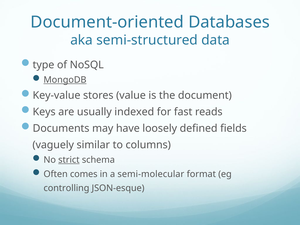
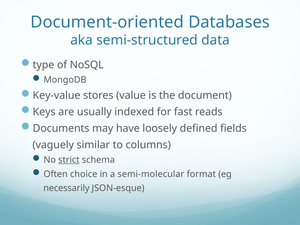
MongoDB underline: present -> none
comes: comes -> choice
controlling: controlling -> necessarily
